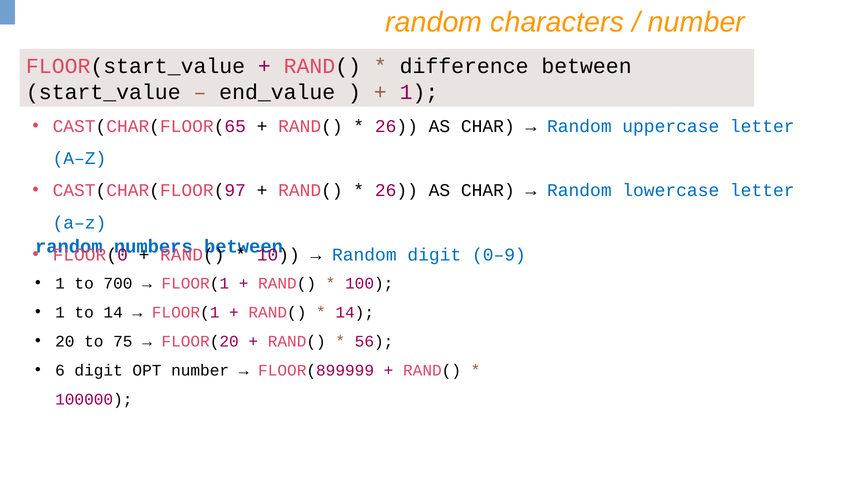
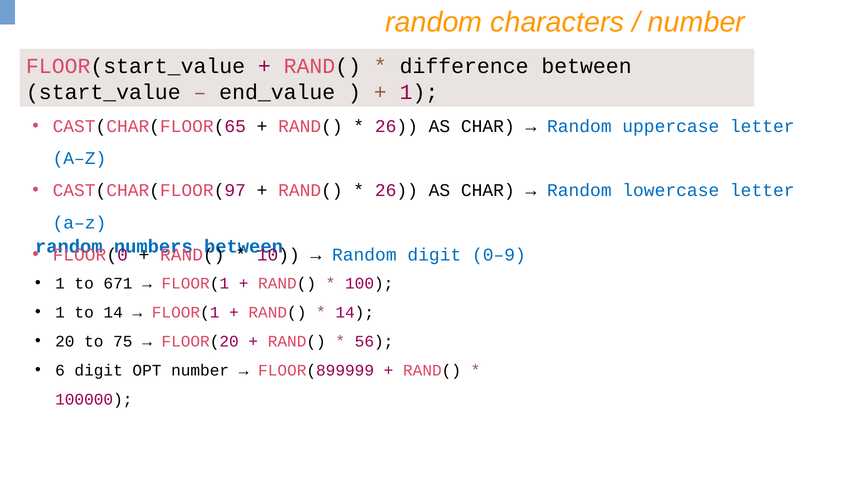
700: 700 -> 671
